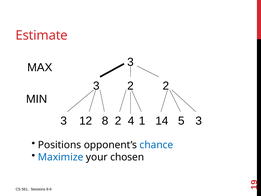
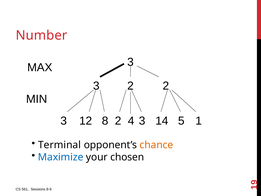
Estimate: Estimate -> Number
4 1: 1 -> 3
14 3: 3 -> 1
Positions: Positions -> Terminal
chance colour: blue -> orange
